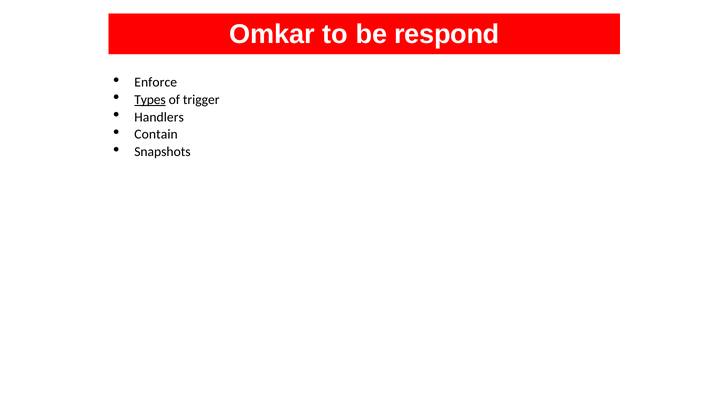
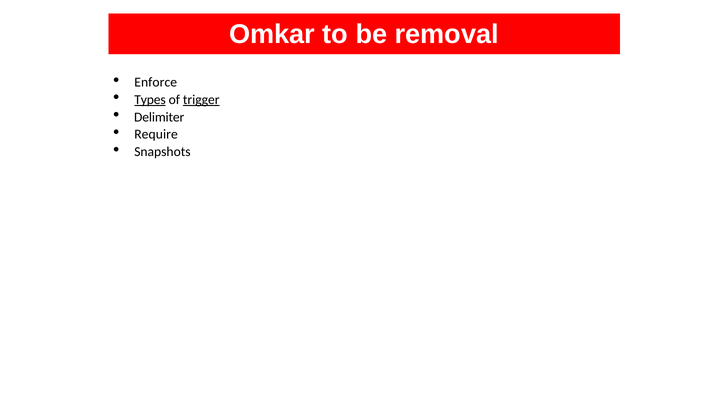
respond: respond -> removal
trigger underline: none -> present
Handlers: Handlers -> Delimiter
Contain: Contain -> Require
